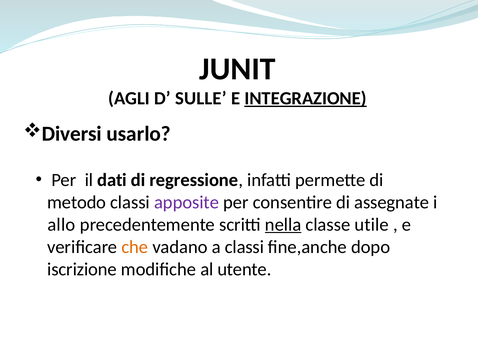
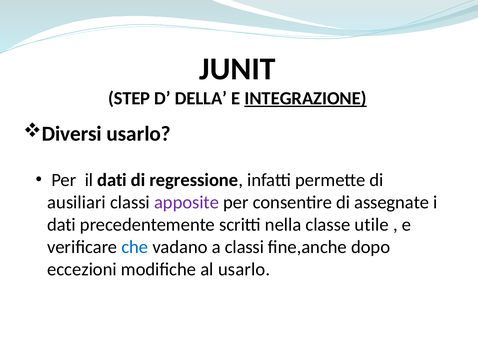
AGLI: AGLI -> STEP
SULLE: SULLE -> DELLA
metodo: metodo -> ausiliari
allo at (61, 224): allo -> dati
nella underline: present -> none
che colour: orange -> blue
iscrizione: iscrizione -> eccezioni
al utente: utente -> usarlo
